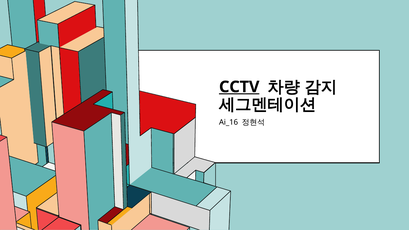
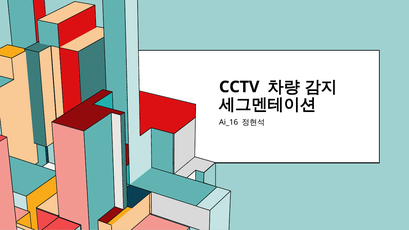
CCTV underline: present -> none
